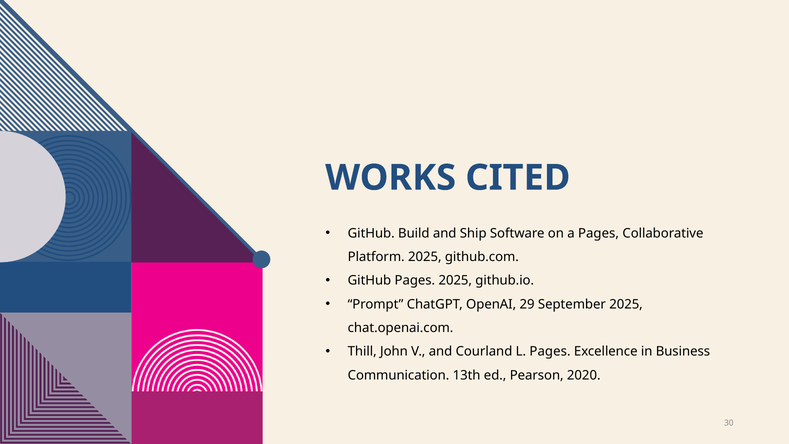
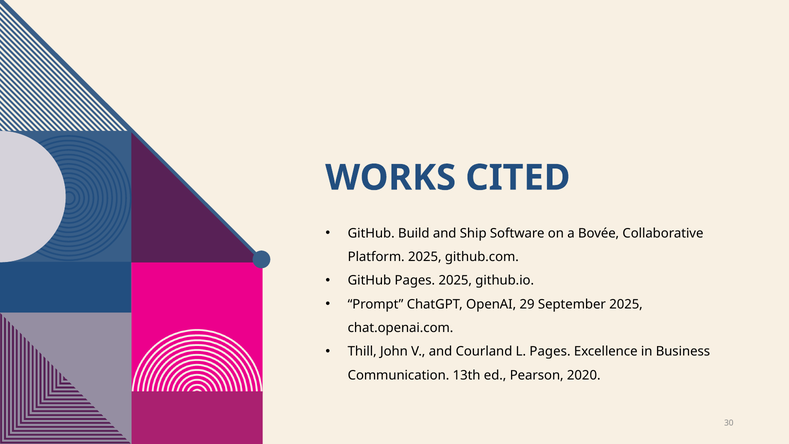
a Pages: Pages -> Bovée
